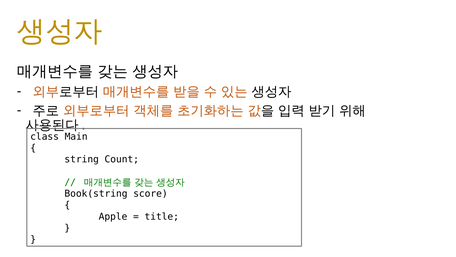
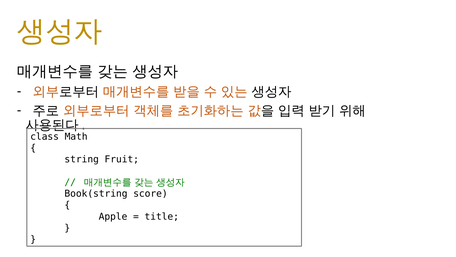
Main: Main -> Math
Count: Count -> Fruit
